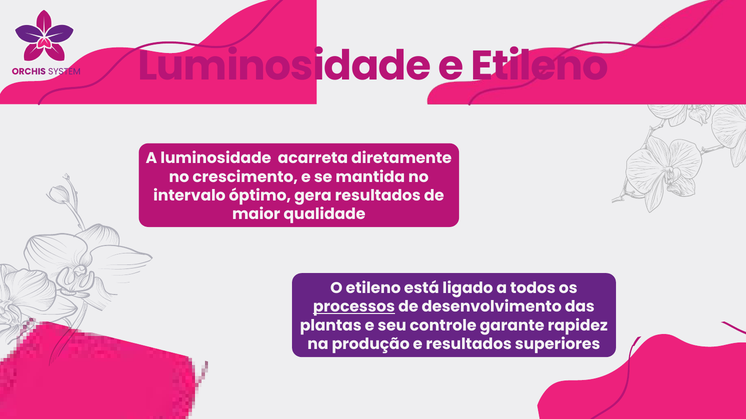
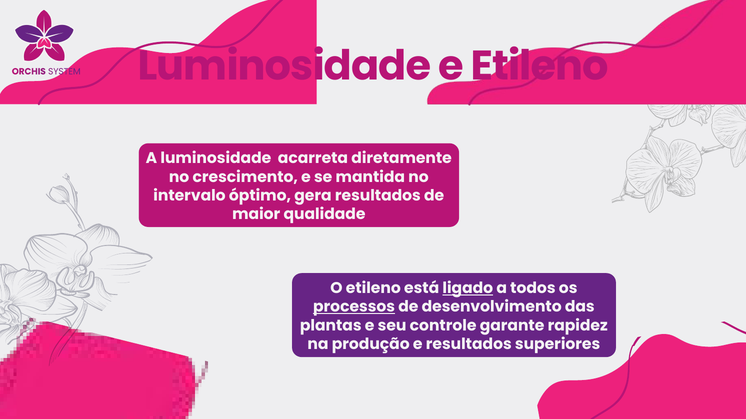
ligado underline: none -> present
